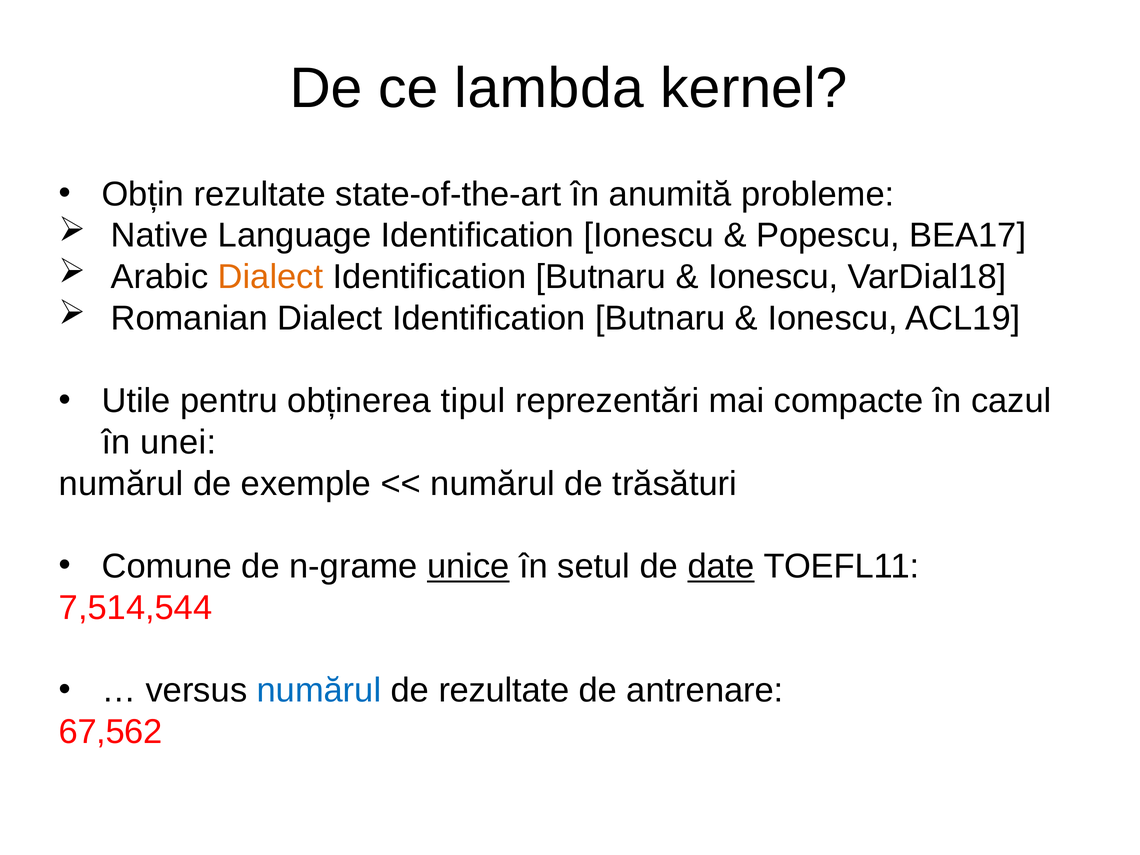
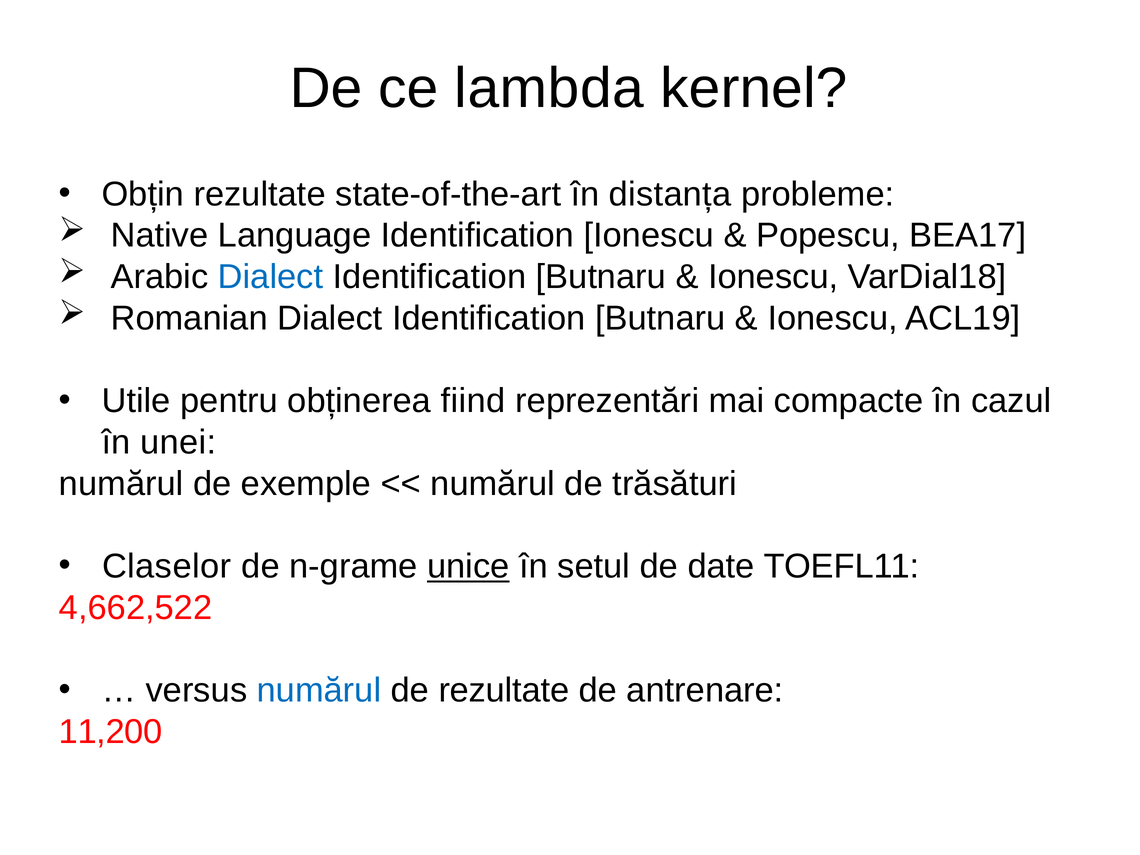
anumită: anumită -> distanța
Dialect at (271, 277) colour: orange -> blue
tipul: tipul -> fiind
Comune: Comune -> Claselor
date underline: present -> none
7,514,544: 7,514,544 -> 4,662,522
67,562: 67,562 -> 11,200
